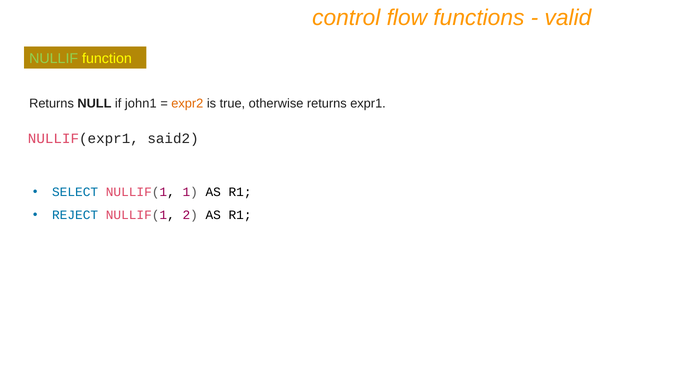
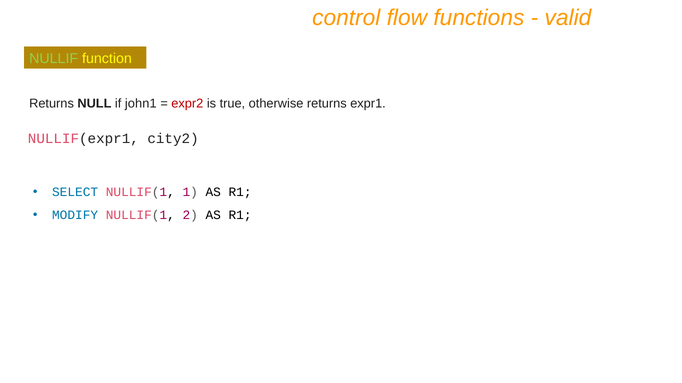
expr2 colour: orange -> red
said2: said2 -> city2
REJECT: REJECT -> MODIFY
